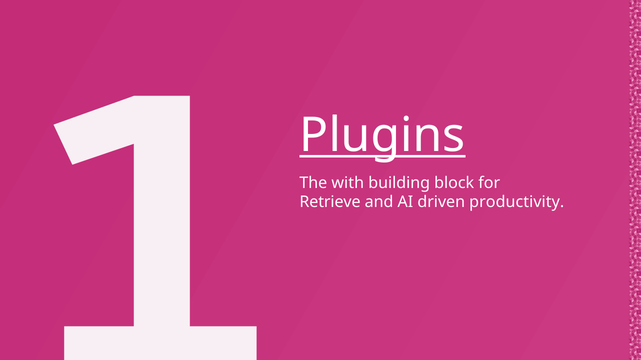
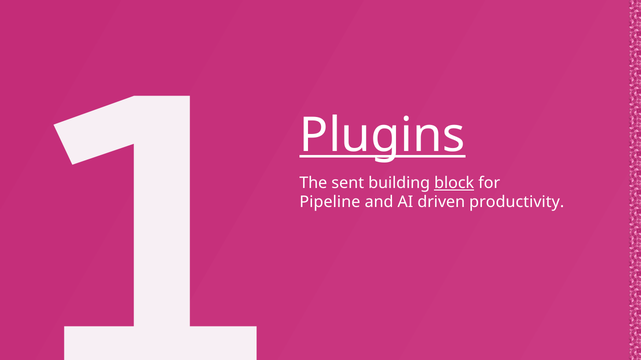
with: with -> sent
block underline: none -> present
Retrieve: Retrieve -> Pipeline
